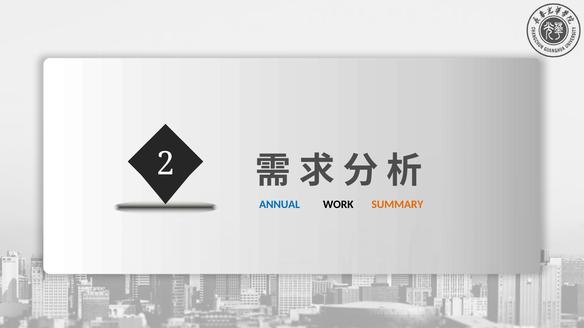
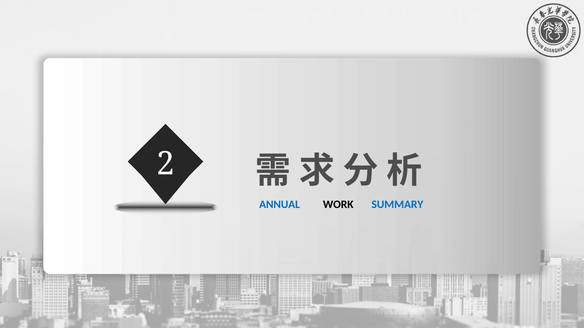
SUMMARY colour: orange -> blue
